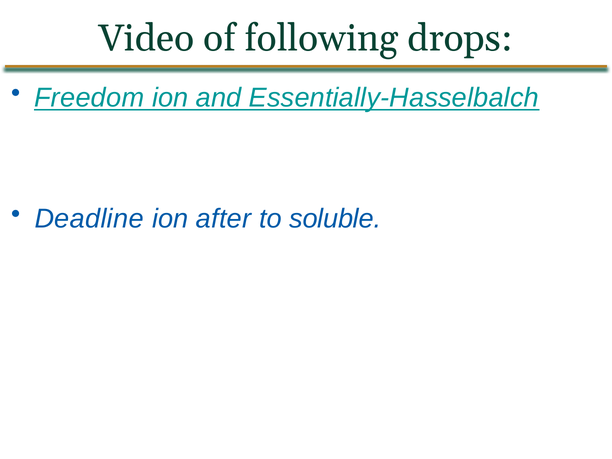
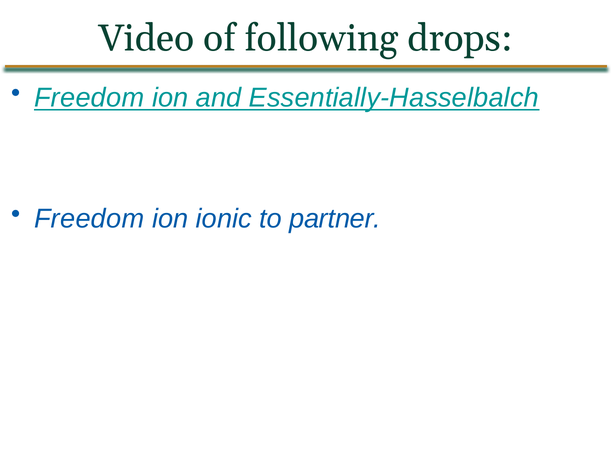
Deadline at (89, 219): Deadline -> Freedom
after: after -> ionic
soluble: soluble -> partner
